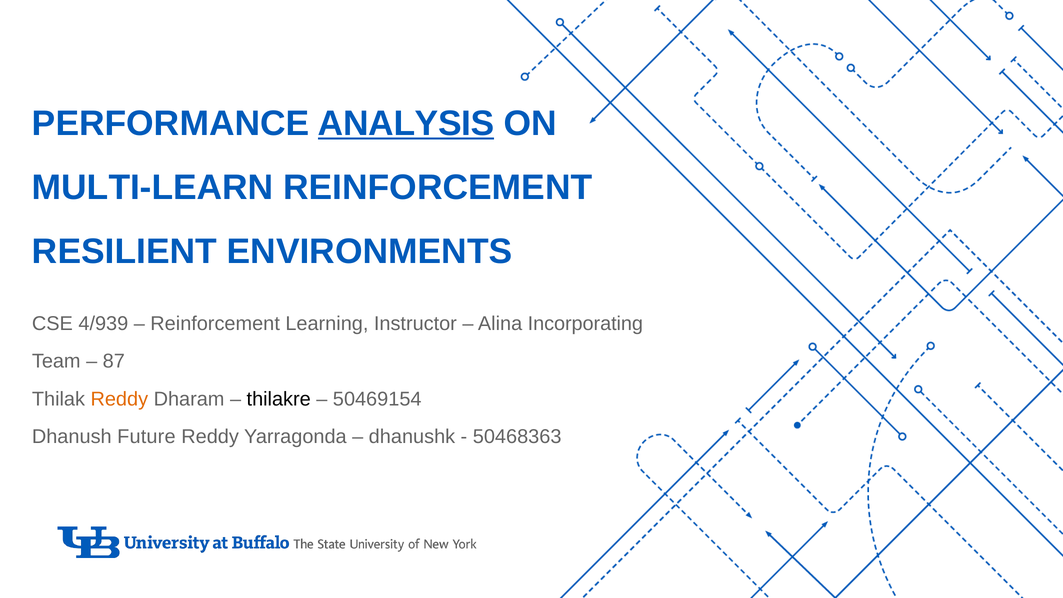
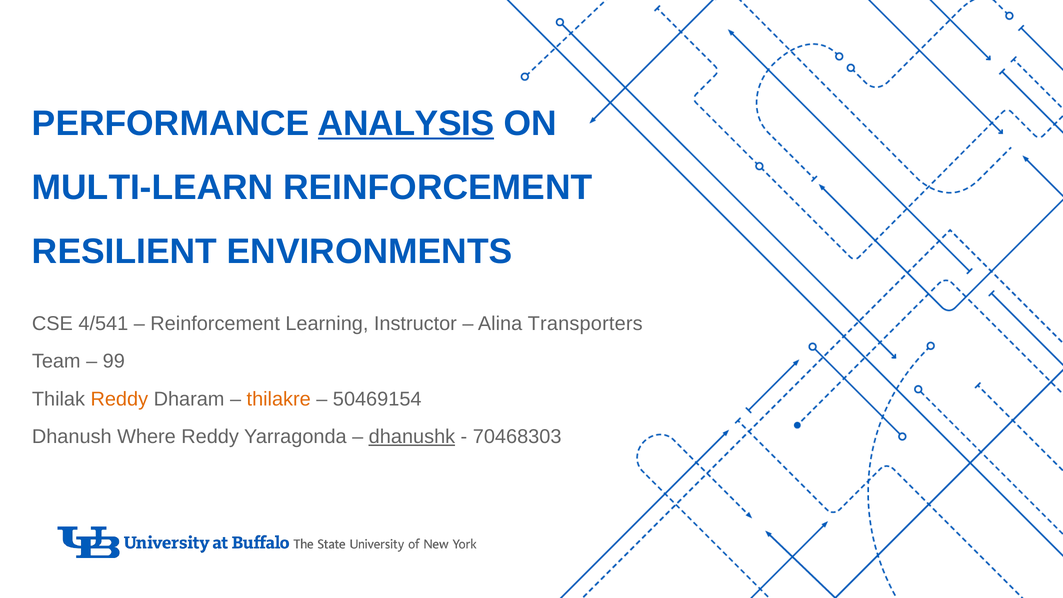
4/939: 4/939 -> 4/541
Incorporating: Incorporating -> Transporters
87: 87 -> 99
thilakre colour: black -> orange
Future: Future -> Where
dhanushk underline: none -> present
50468363: 50468363 -> 70468303
